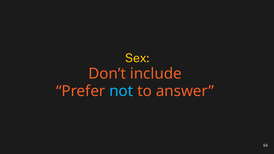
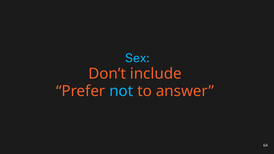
Sex colour: yellow -> light blue
